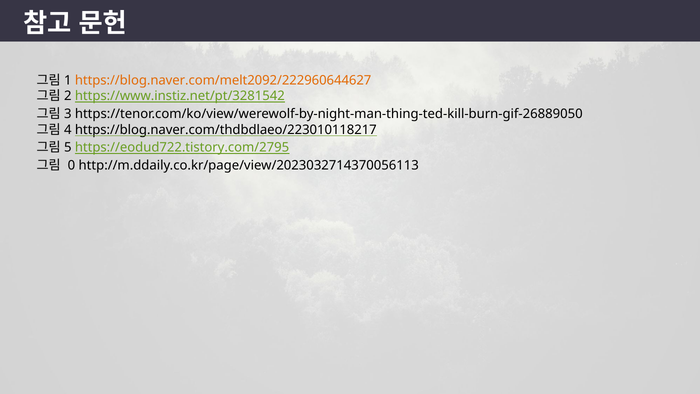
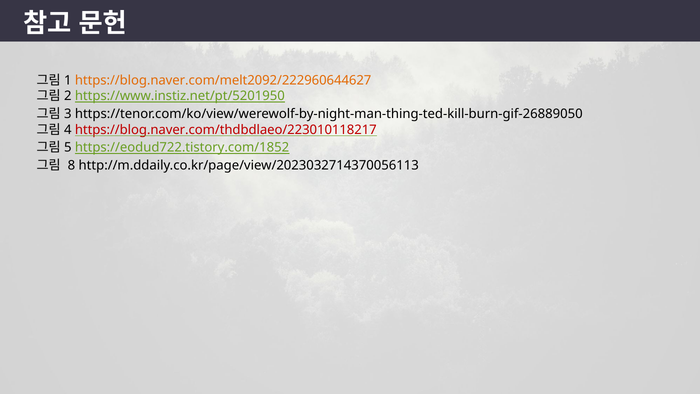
https://www.instiz.net/pt/3281542: https://www.instiz.net/pt/3281542 -> https://www.instiz.net/pt/5201950
https://blog.naver.com/thdbdlaeo/223010118217 colour: black -> red
https://eodud722.tistory.com/2795: https://eodud722.tistory.com/2795 -> https://eodud722.tistory.com/1852
0: 0 -> 8
